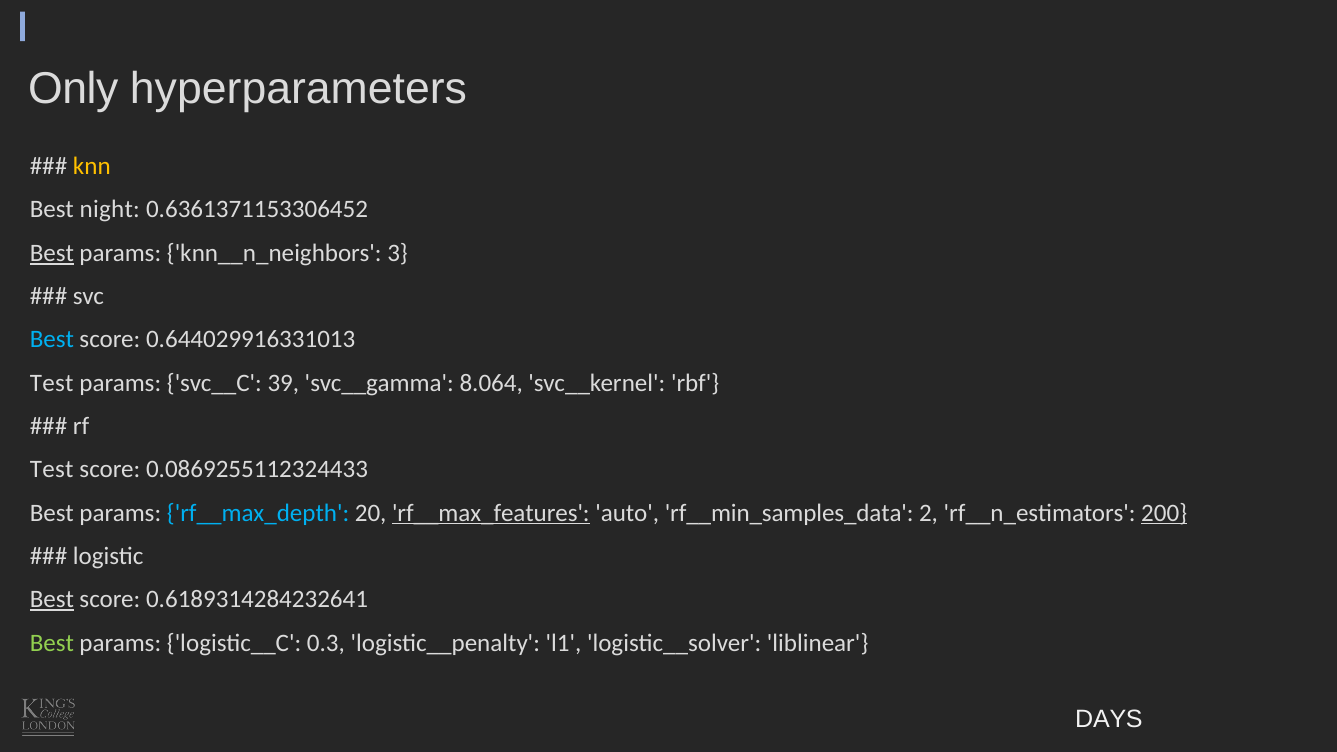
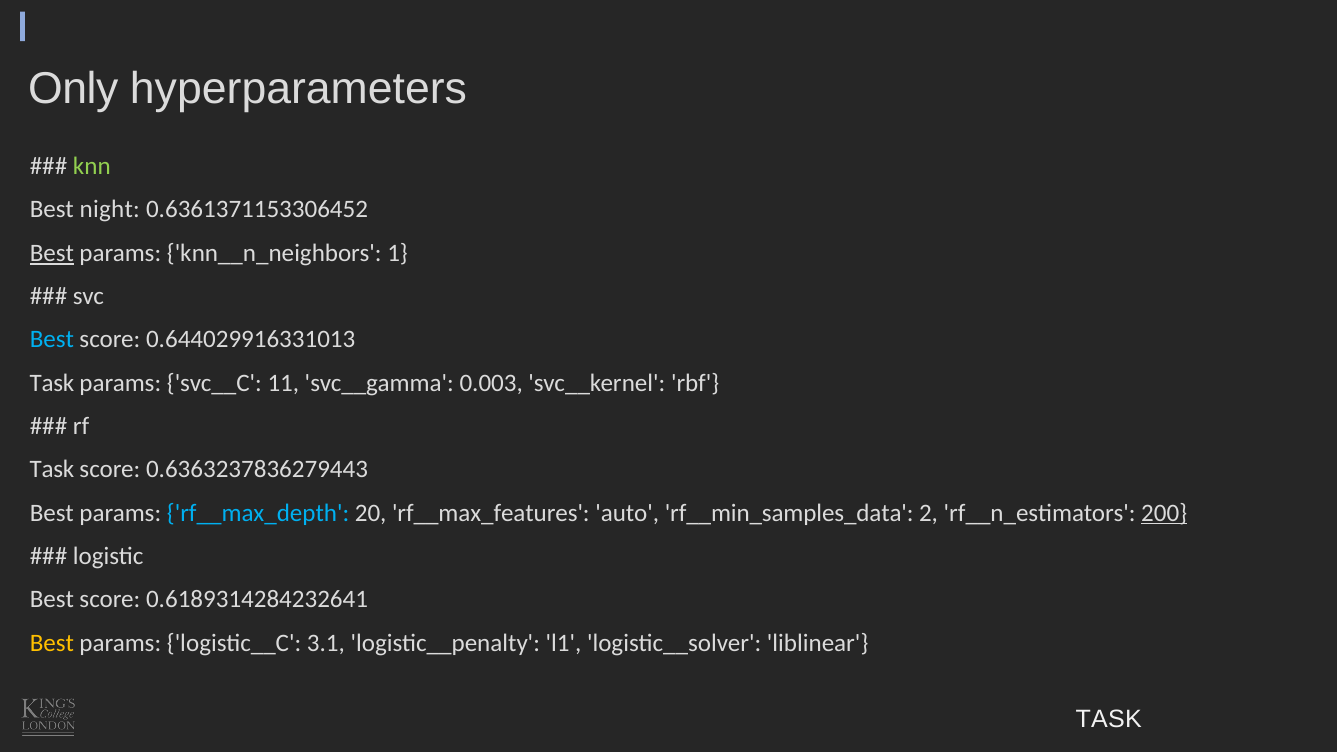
knn colour: yellow -> light green
3: 3 -> 1
Test at (52, 383): Test -> Task
39: 39 -> 11
8.064: 8.064 -> 0.003
Test at (52, 470): Test -> Task
0.0869255112324433: 0.0869255112324433 -> 0.6363237836279443
rf__max_features underline: present -> none
Best at (52, 599) underline: present -> none
Best at (52, 643) colour: light green -> yellow
0.3: 0.3 -> 3.1
DAYS at (1109, 719): DAYS -> TASK
